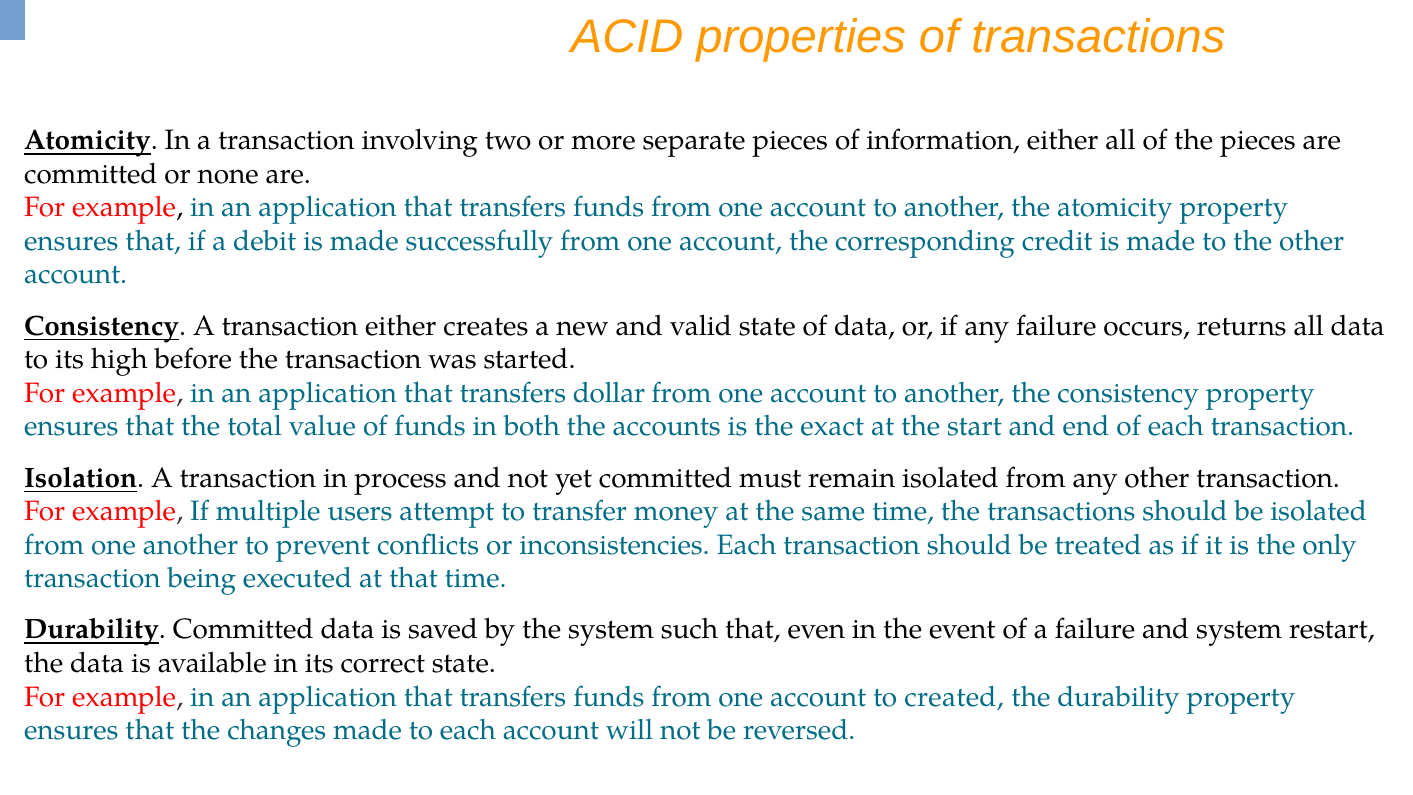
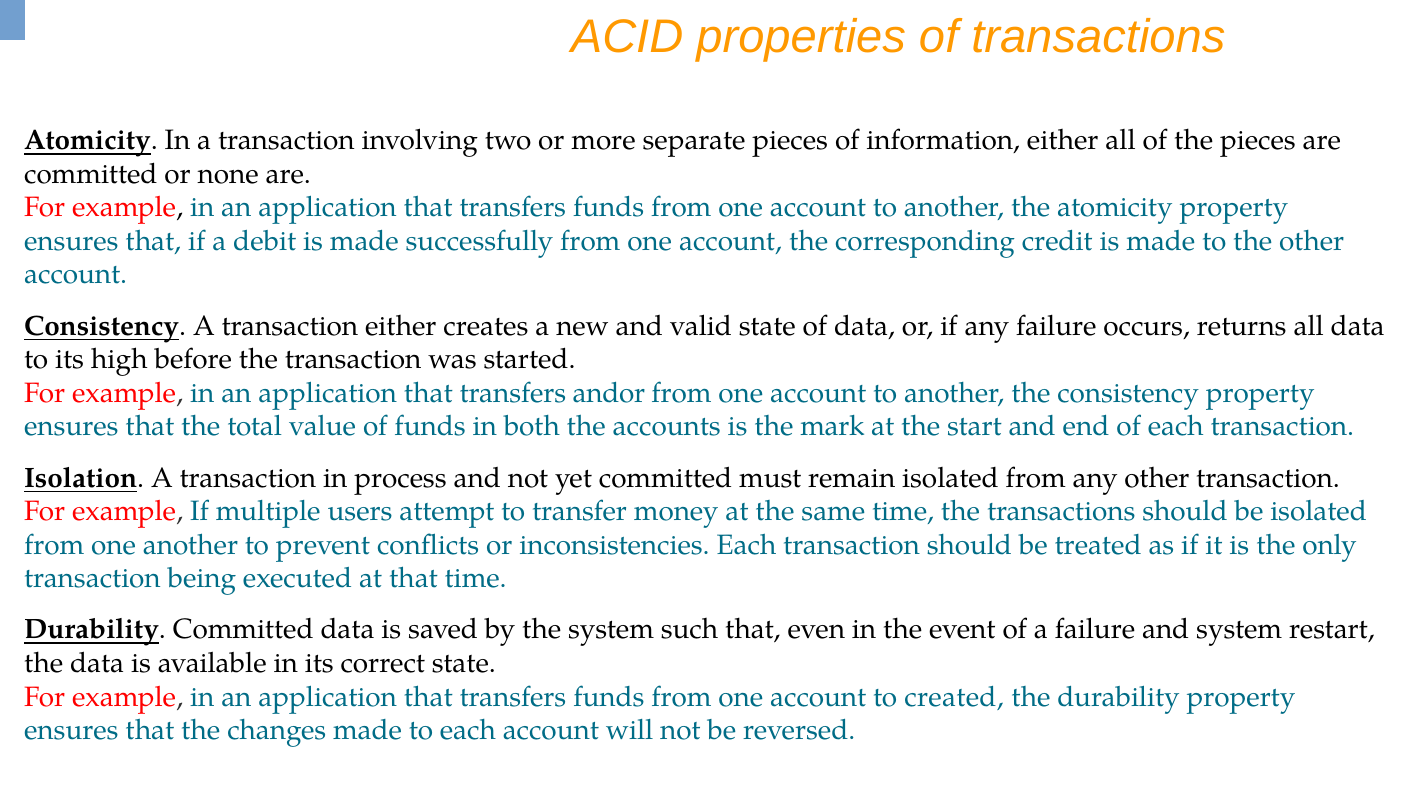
dollar: dollar -> andor
exact: exact -> mark
